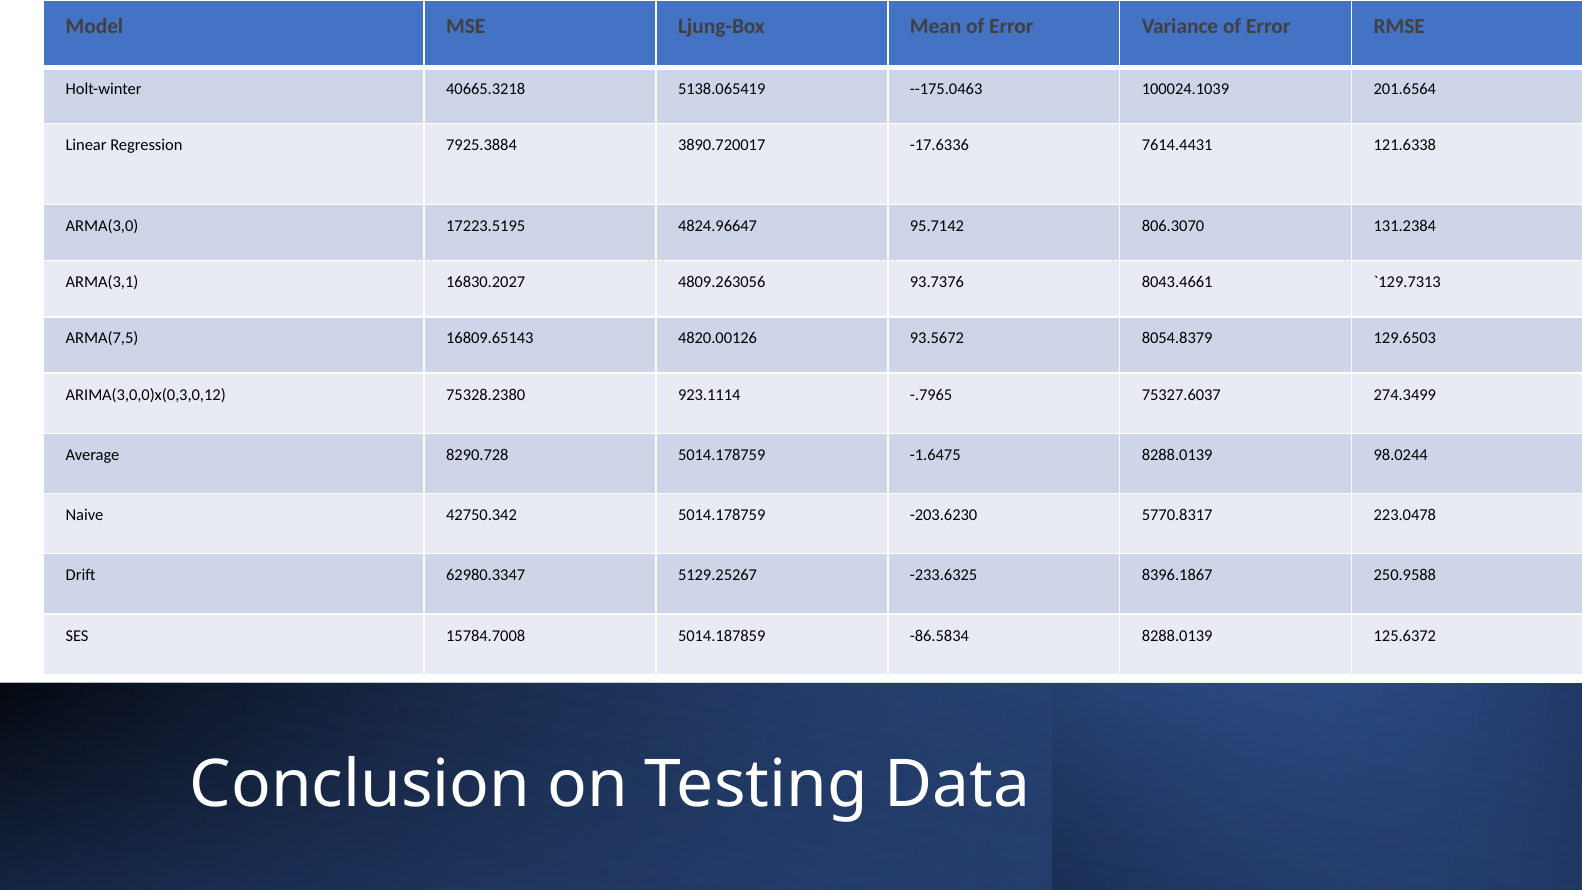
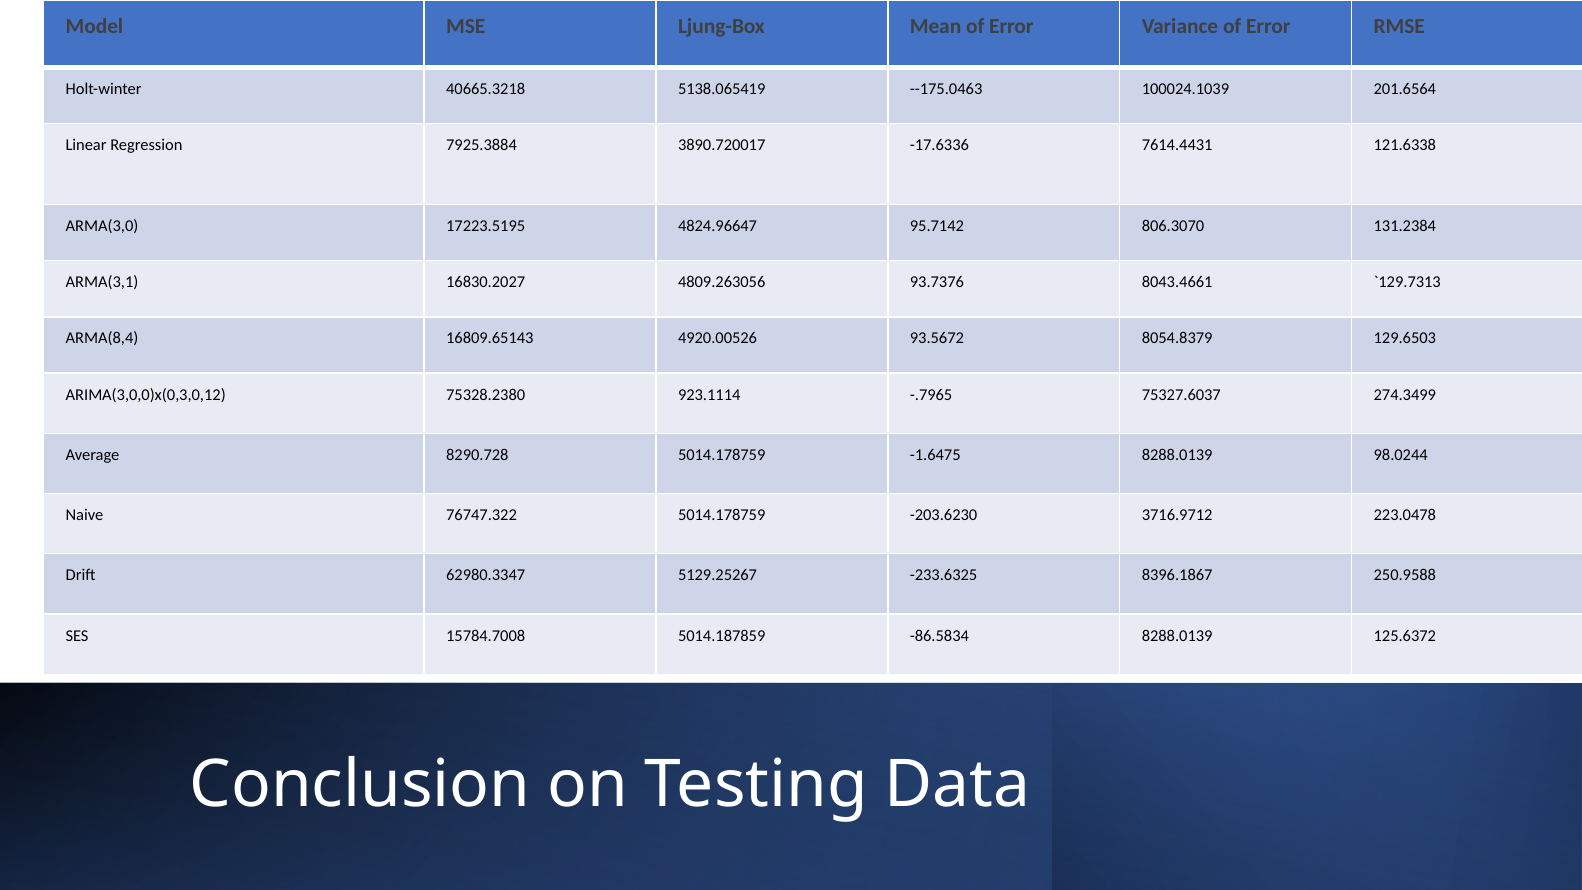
ARMA(7,5: ARMA(7,5 -> ARMA(8,4
4820.00126: 4820.00126 -> 4920.00526
42750.342: 42750.342 -> 76747.322
5770.8317: 5770.8317 -> 3716.9712
